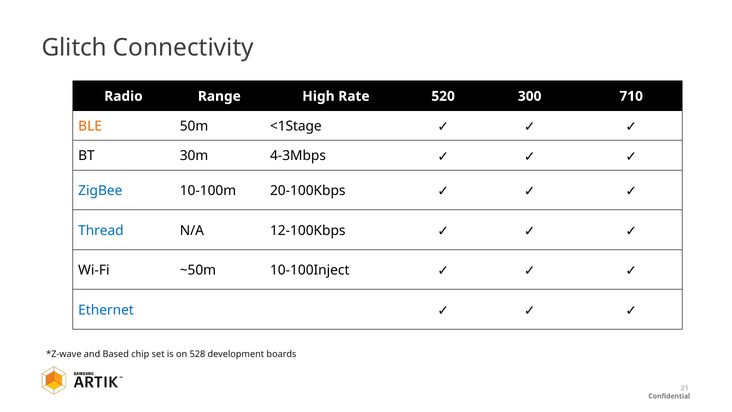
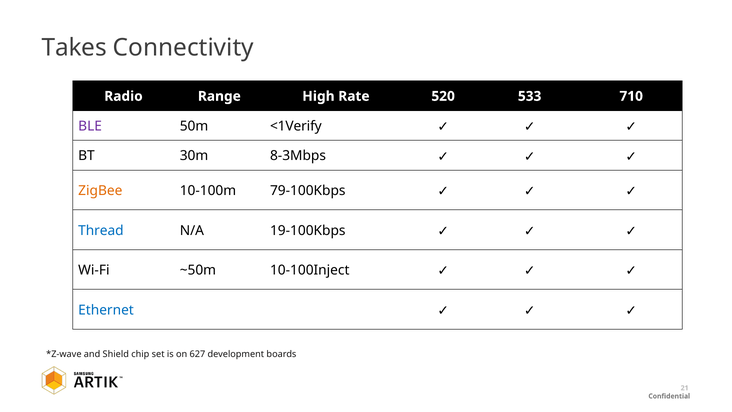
Glitch: Glitch -> Takes
300: 300 -> 533
BLE colour: orange -> purple
<1Stage: <1Stage -> <1Verify
4-3Mbps: 4-3Mbps -> 8-3Mbps
ZigBee colour: blue -> orange
20-100Kbps: 20-100Kbps -> 79-100Kbps
12-100Kbps: 12-100Kbps -> 19-100Kbps
Based: Based -> Shield
528: 528 -> 627
